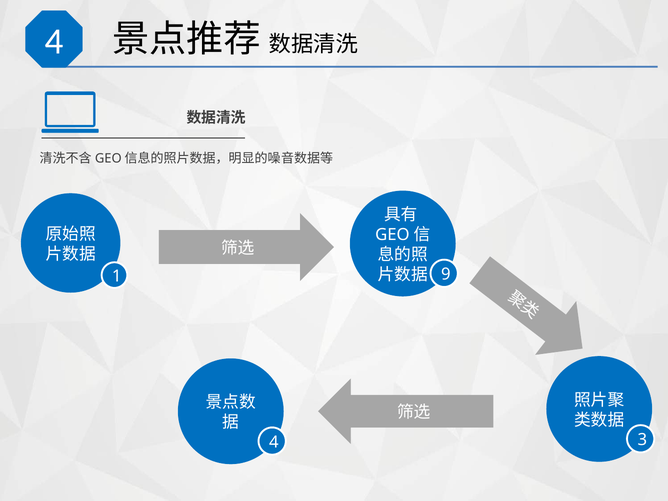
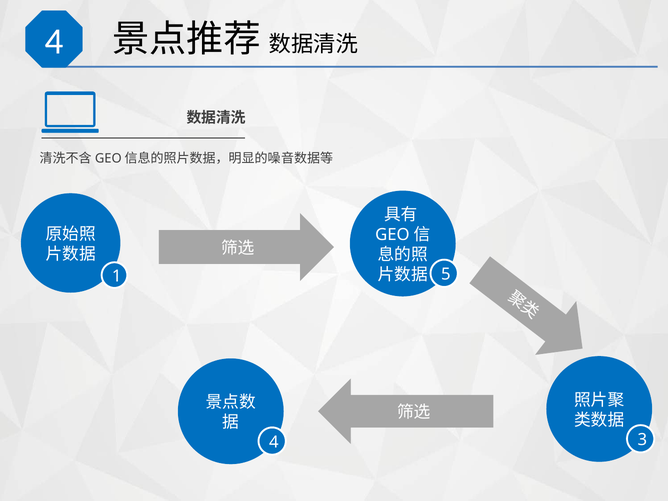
9: 9 -> 5
